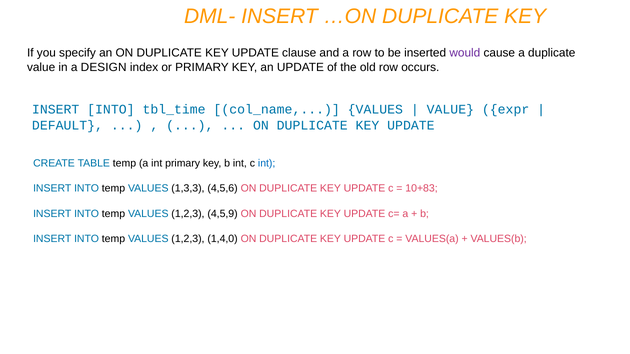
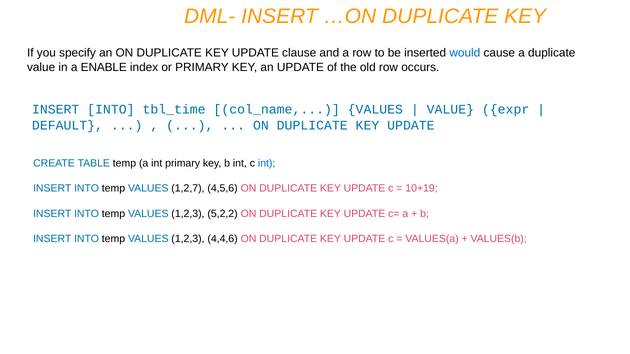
would colour: purple -> blue
DESIGN: DESIGN -> ENABLE
1,3,3: 1,3,3 -> 1,2,7
10+83: 10+83 -> 10+19
4,5,9: 4,5,9 -> 5,2,2
1,4,0: 1,4,0 -> 4,4,6
